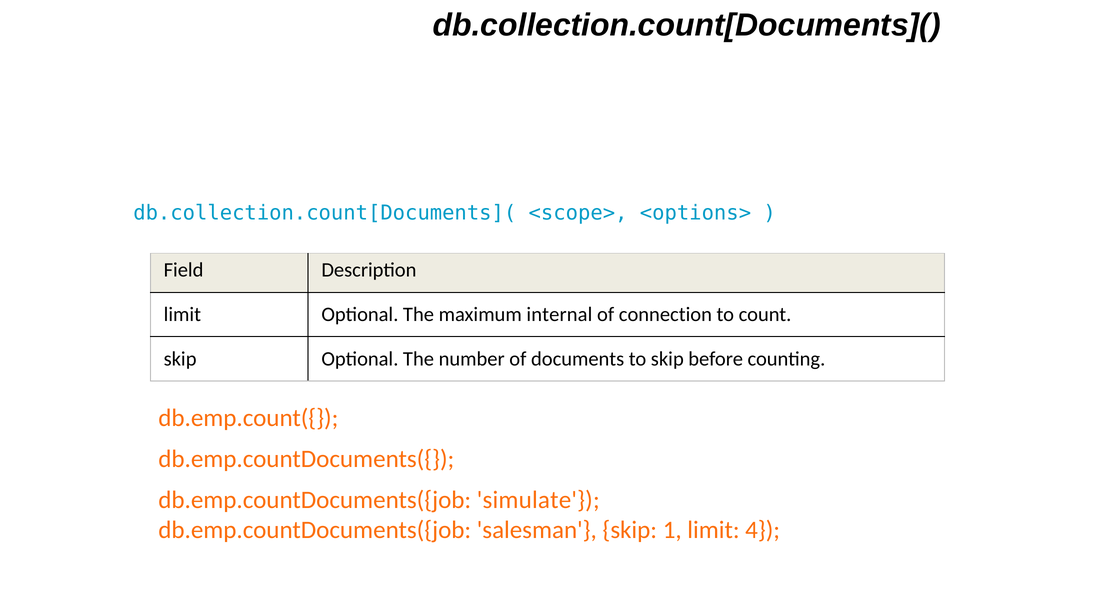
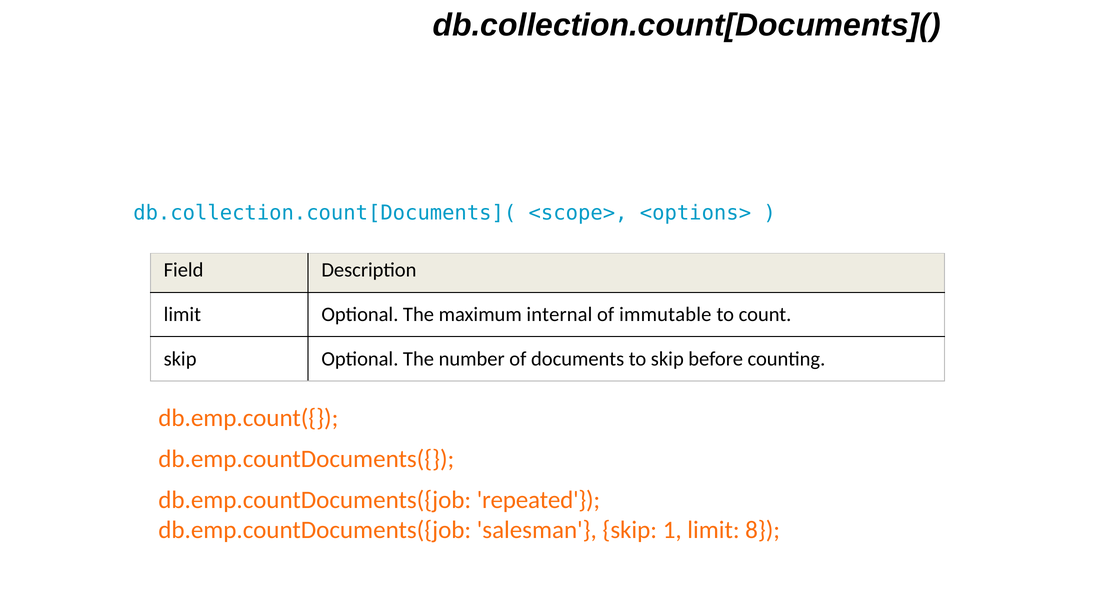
connection: connection -> immutable
simulate: simulate -> repeated
4: 4 -> 8
